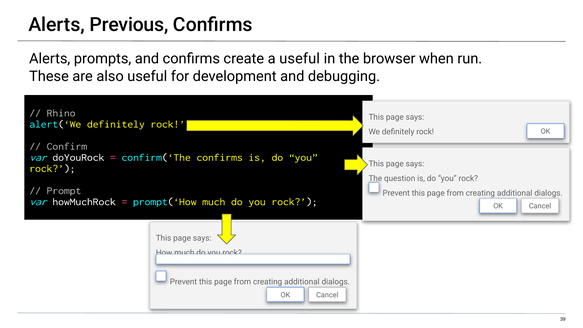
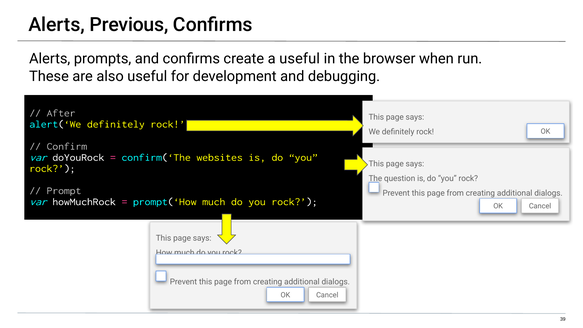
Rhino: Rhino -> After
confirm(‘The confirms: confirms -> websites
